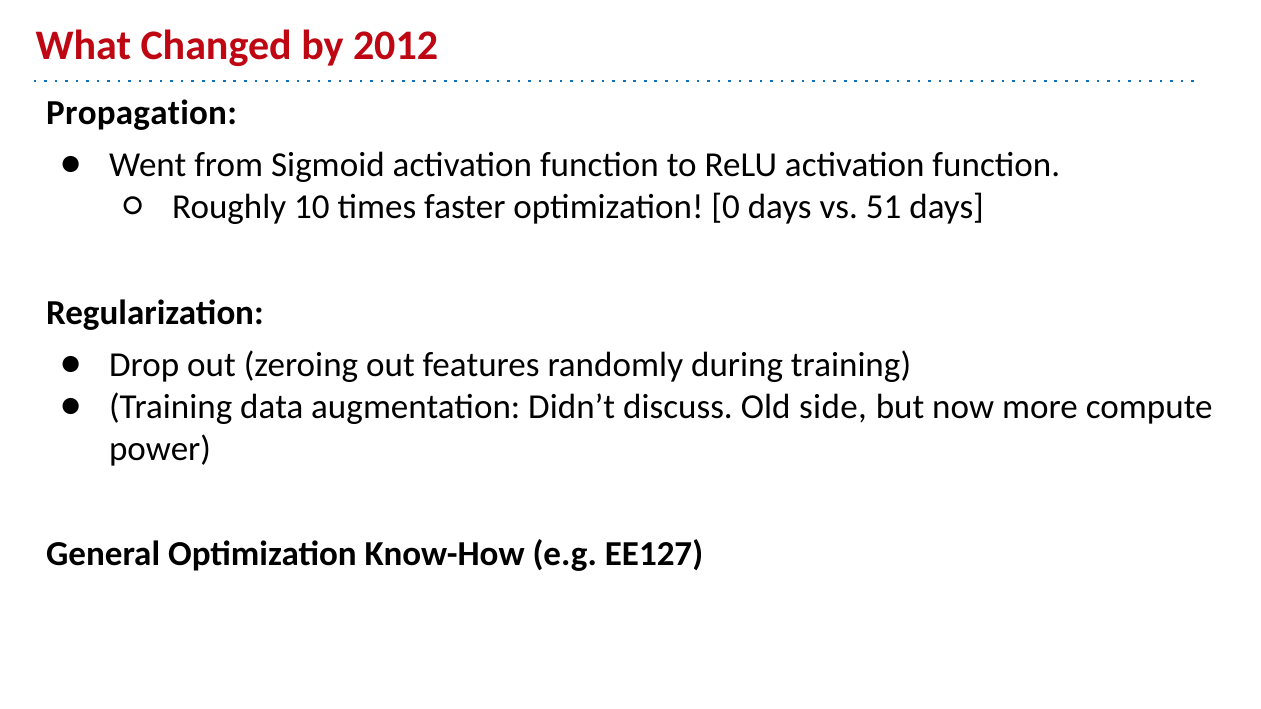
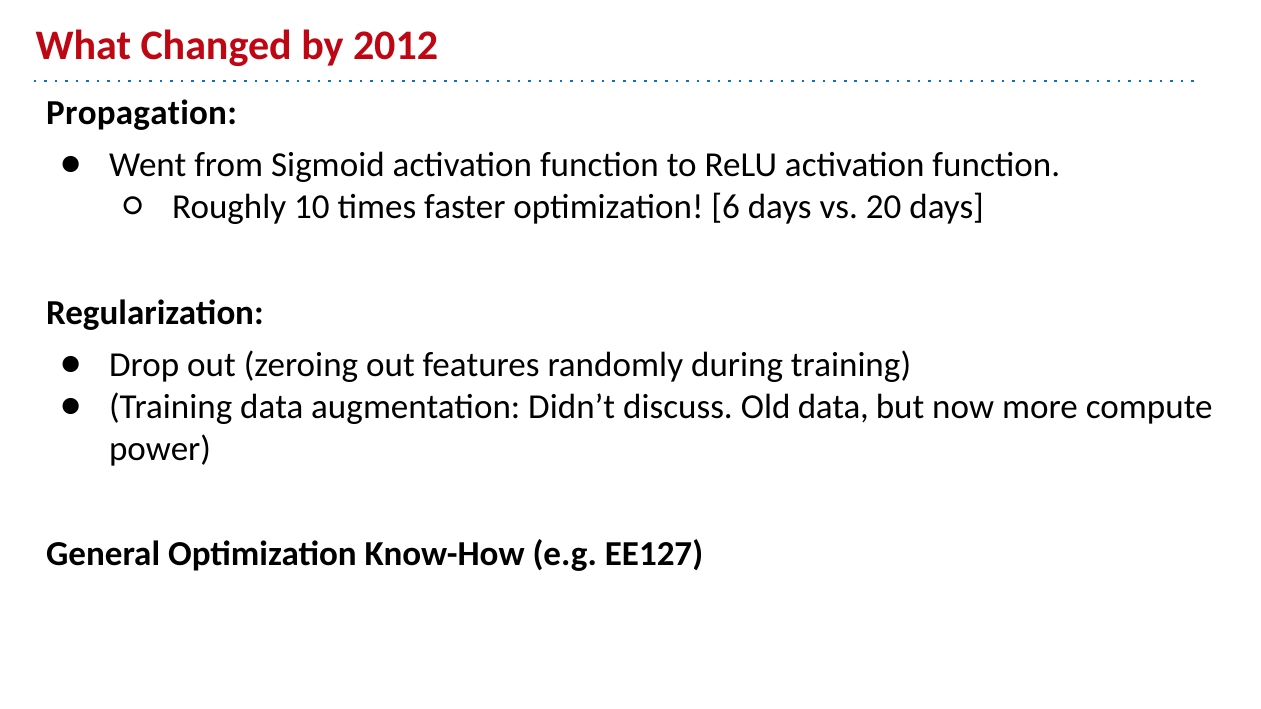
0: 0 -> 6
51: 51 -> 20
Old side: side -> data
